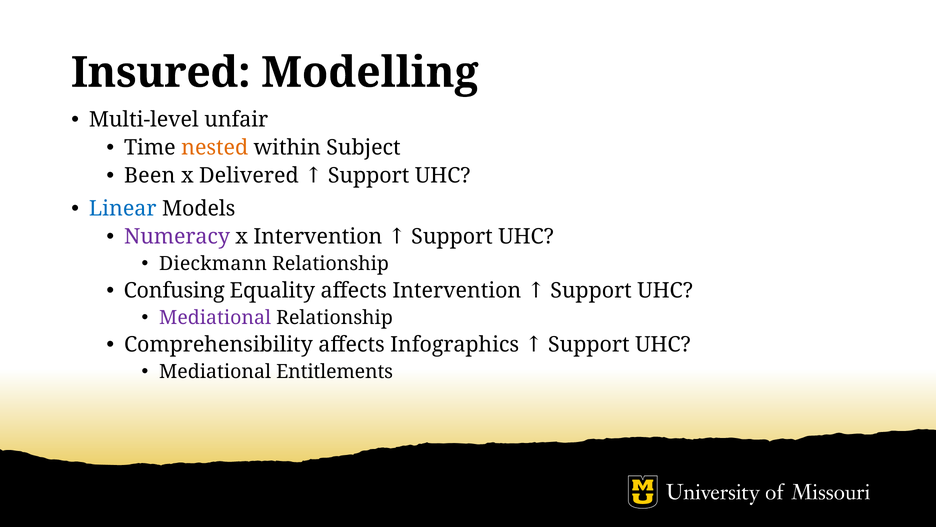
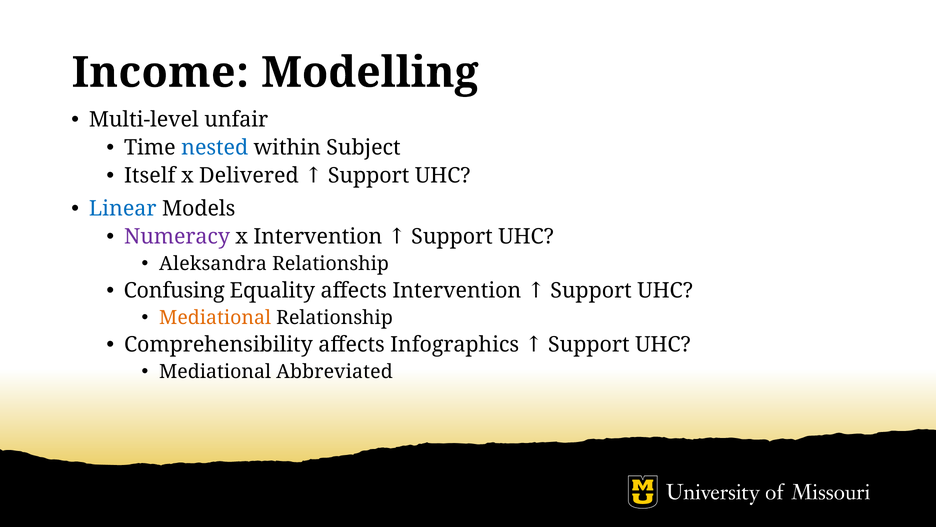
Insured: Insured -> Income
nested colour: orange -> blue
Been: Been -> Itself
Dieckmann: Dieckmann -> Aleksandra
Mediational at (215, 318) colour: purple -> orange
Entitlements: Entitlements -> Abbreviated
